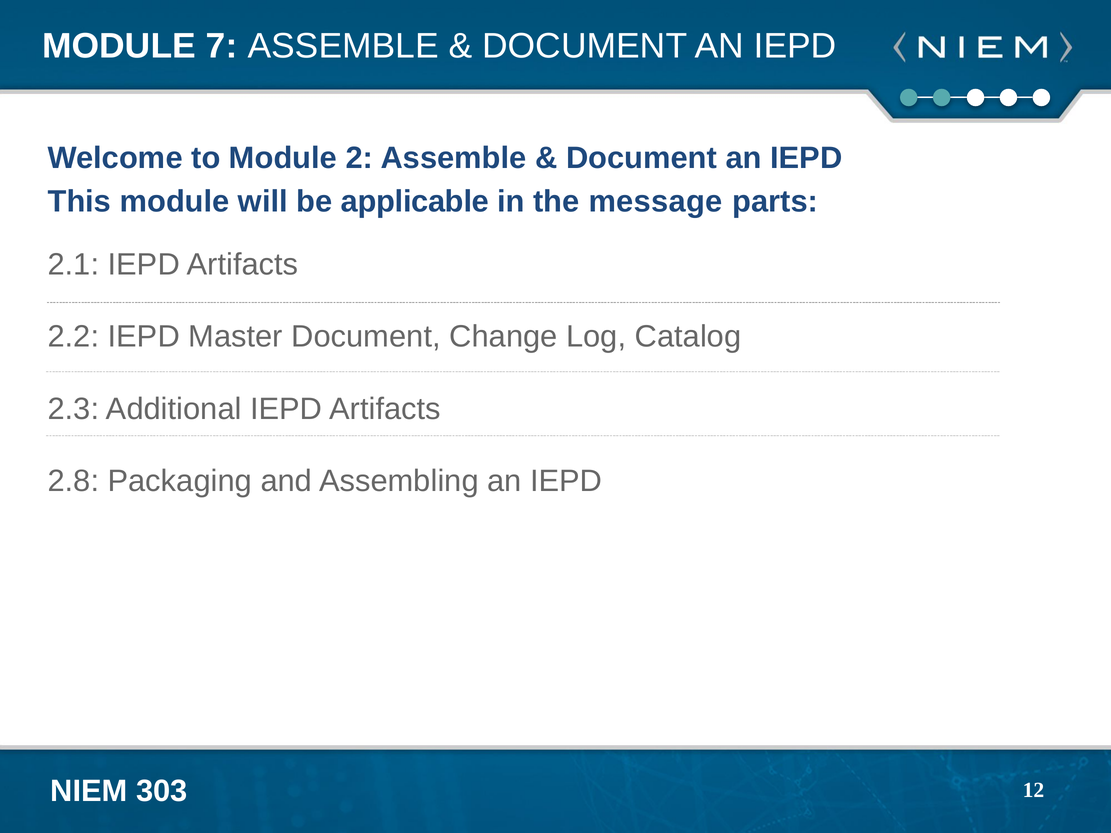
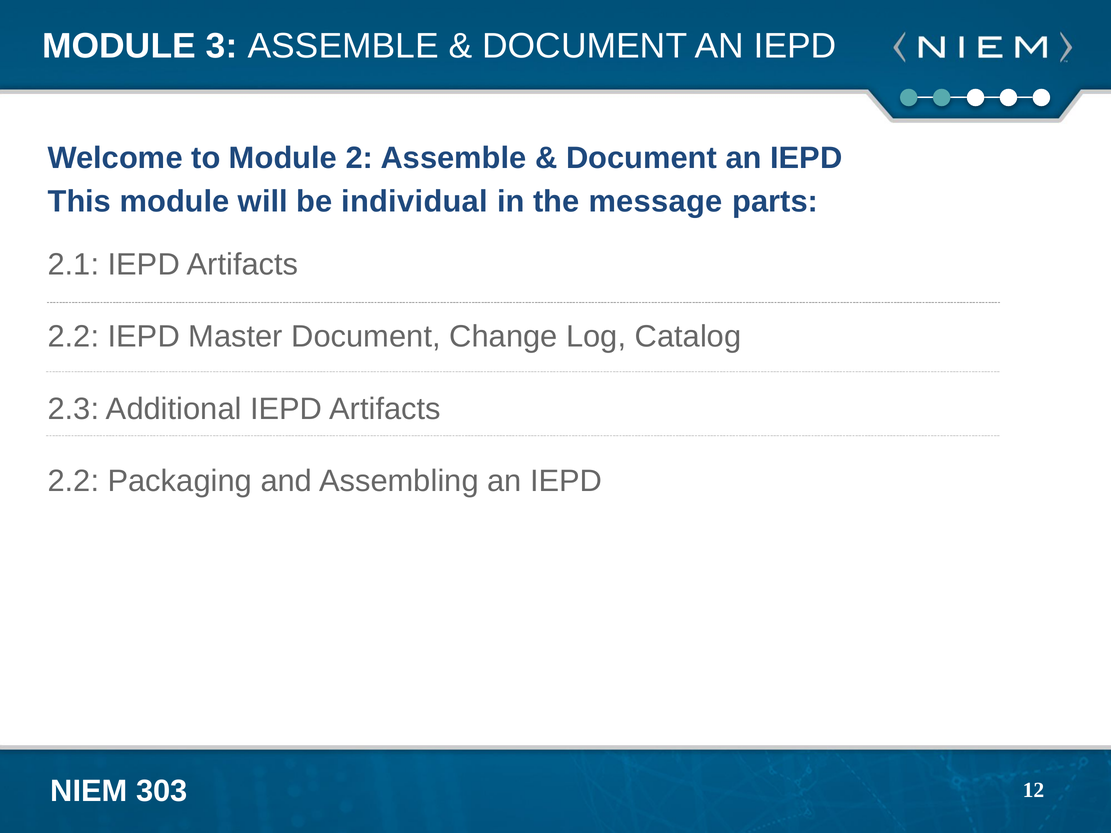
7: 7 -> 3
applicable: applicable -> individual
2.8 at (73, 481): 2.8 -> 2.2
